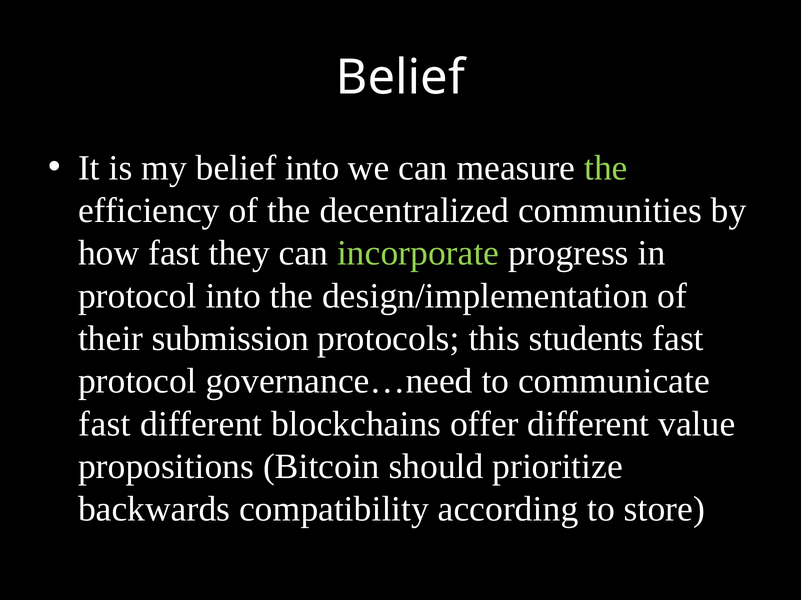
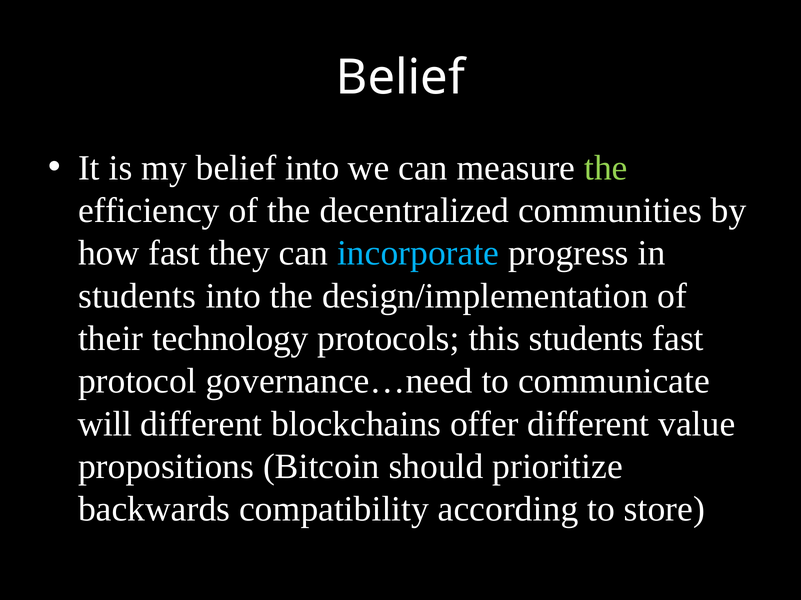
incorporate colour: light green -> light blue
protocol at (137, 296): protocol -> students
submission: submission -> technology
fast at (105, 424): fast -> will
